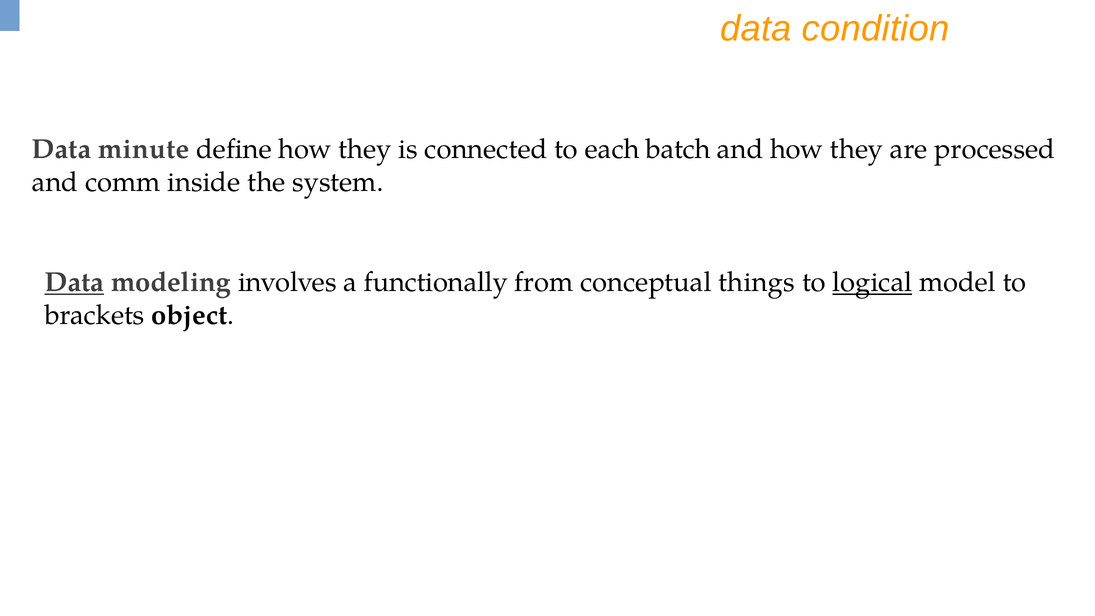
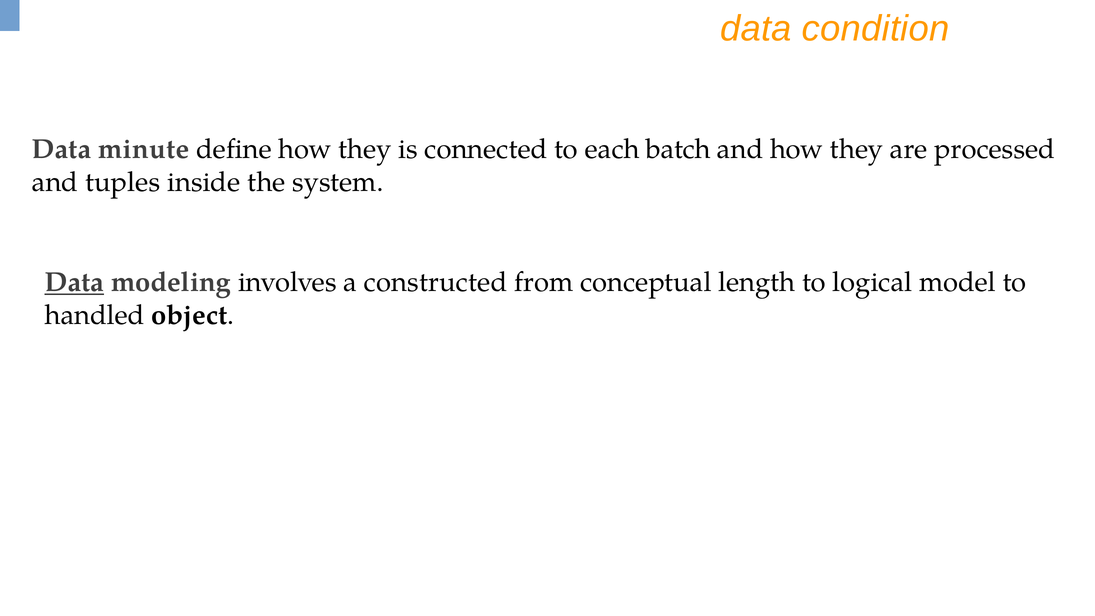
comm: comm -> tuples
functionally: functionally -> constructed
things: things -> length
logical underline: present -> none
brackets: brackets -> handled
